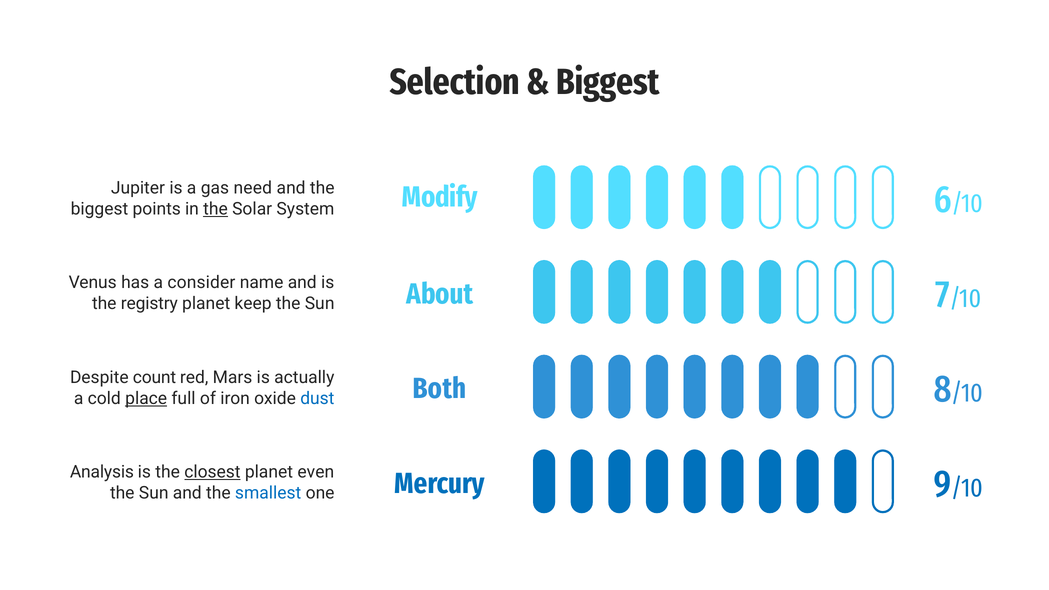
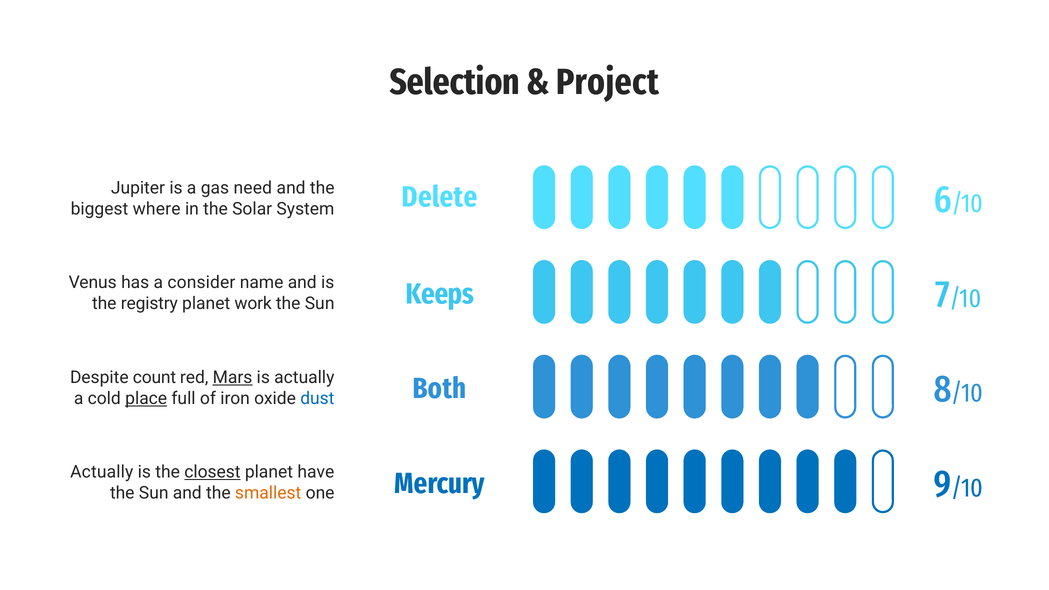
Biggest at (608, 82): Biggest -> Project
Modify: Modify -> Delete
points: points -> where
the at (216, 209) underline: present -> none
About: About -> Keeps
keep: keep -> work
Mars underline: none -> present
Analysis at (102, 472): Analysis -> Actually
even: even -> have
smallest colour: blue -> orange
